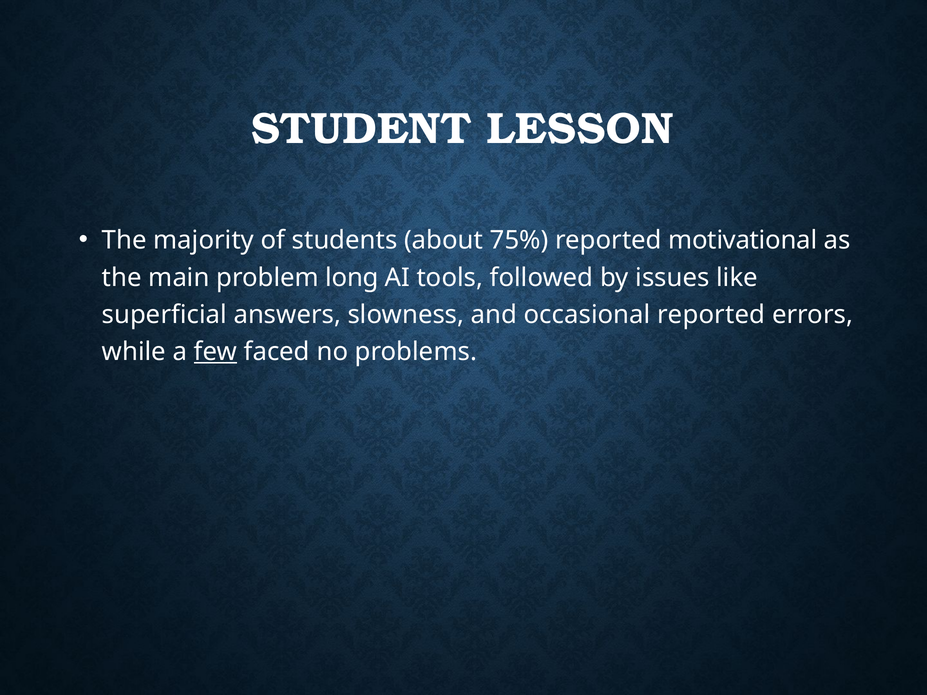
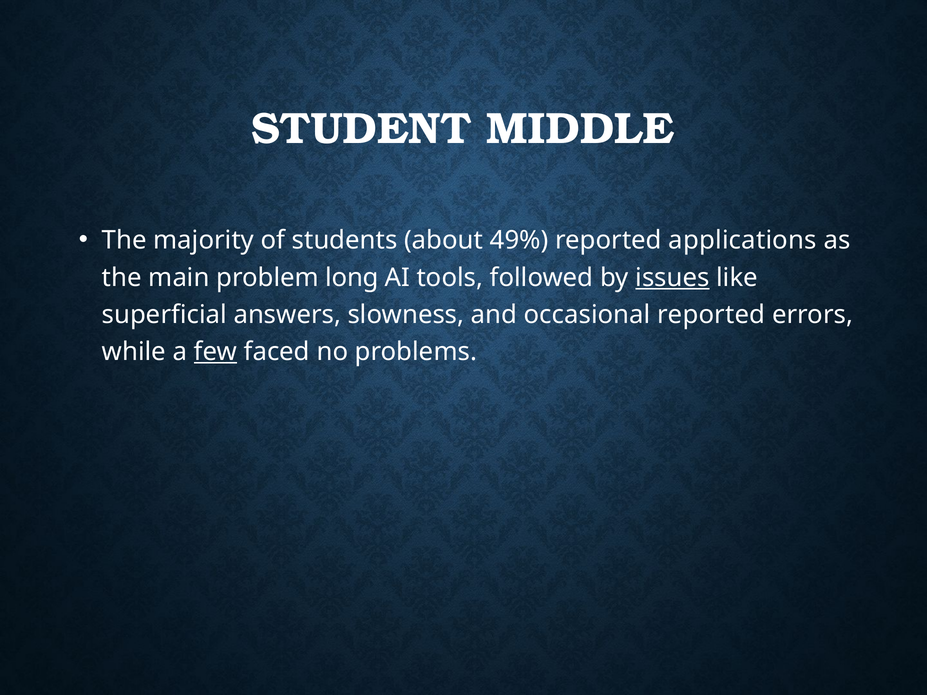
LESSON: LESSON -> MIDDLE
75%: 75% -> 49%
motivational: motivational -> applications
issues underline: none -> present
